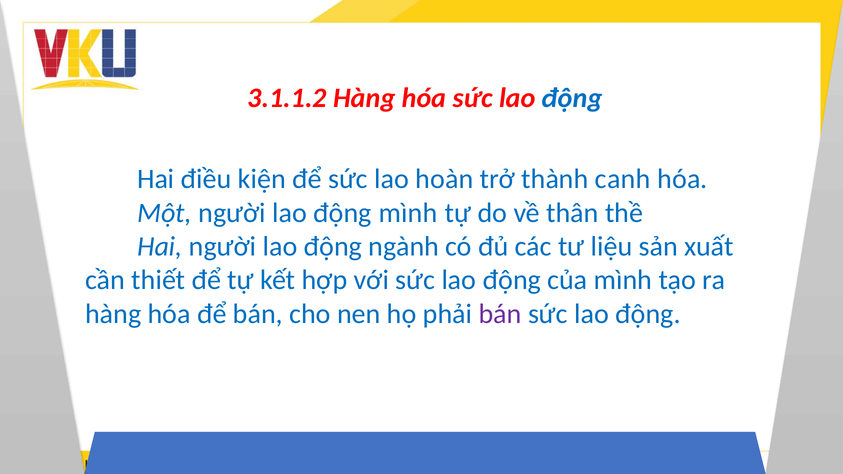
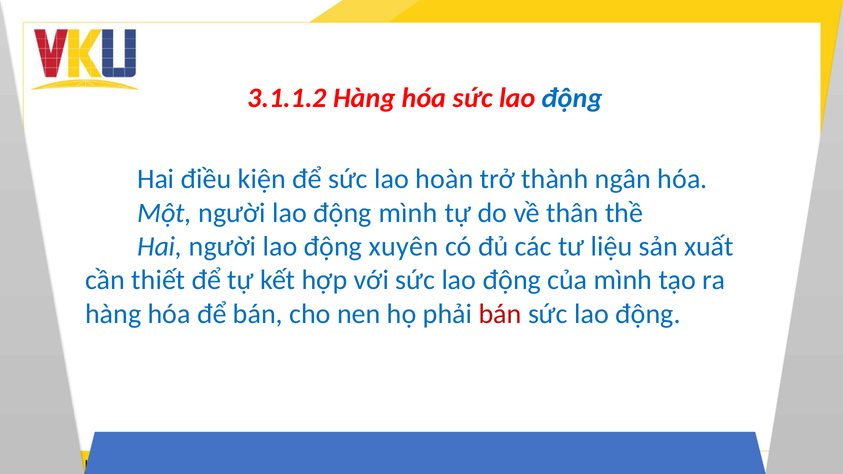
canh: canh -> ngân
ngành: ngành -> xuyên
bán at (500, 314) colour: purple -> red
